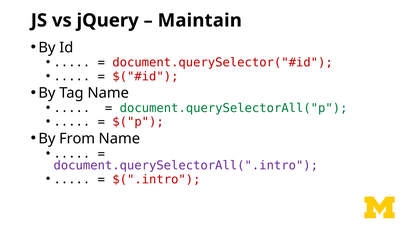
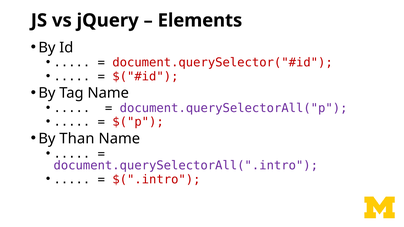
Maintain: Maintain -> Elements
document.querySelectorAll("p colour: green -> purple
From: From -> Than
